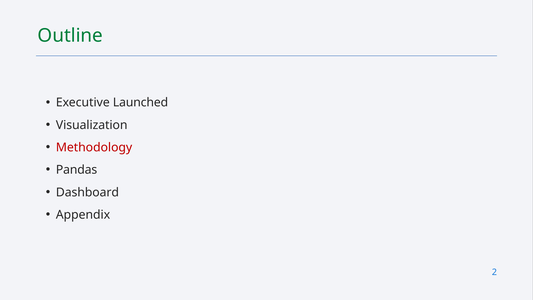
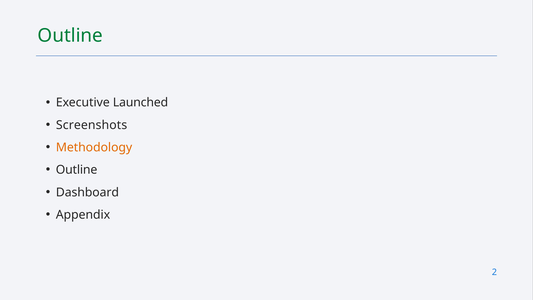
Visualization: Visualization -> Screenshots
Methodology colour: red -> orange
Pandas at (77, 170): Pandas -> Outline
